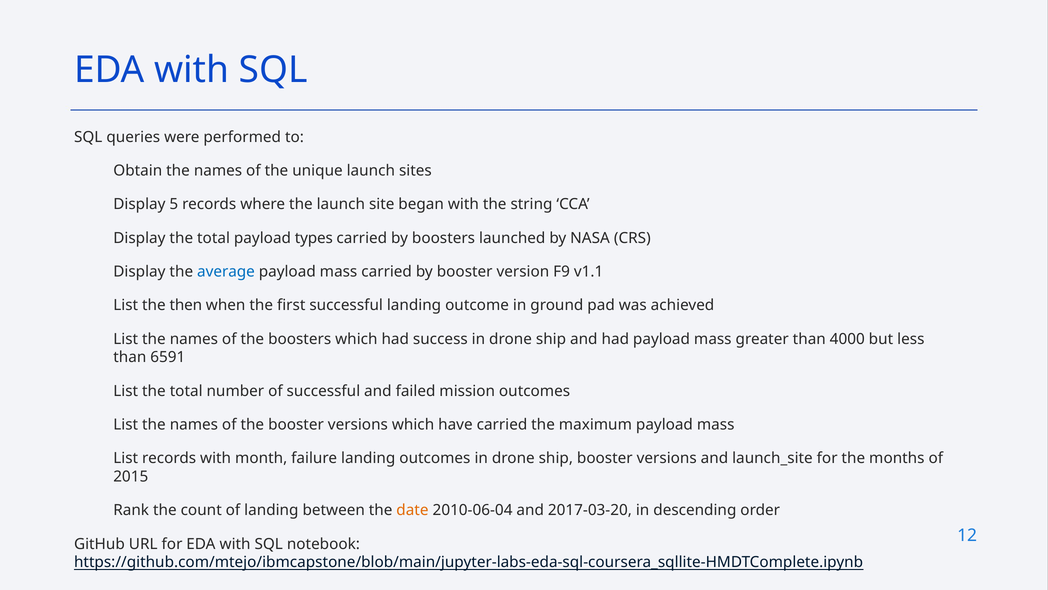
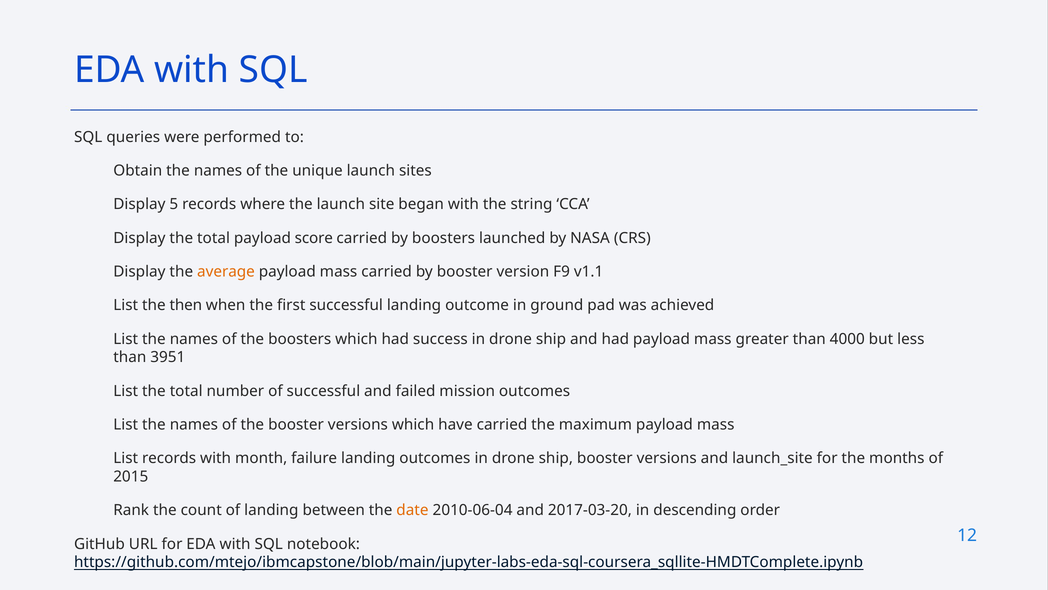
types: types -> score
average colour: blue -> orange
6591: 6591 -> 3951
